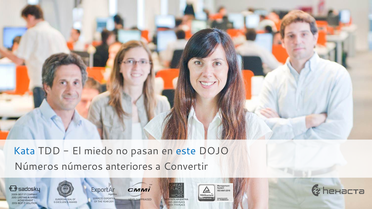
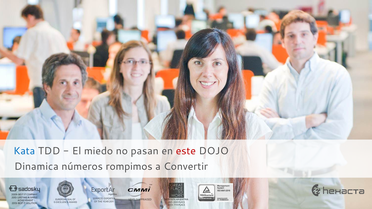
este colour: blue -> red
Números at (36, 167): Números -> Dinamica
anteriores: anteriores -> rompimos
